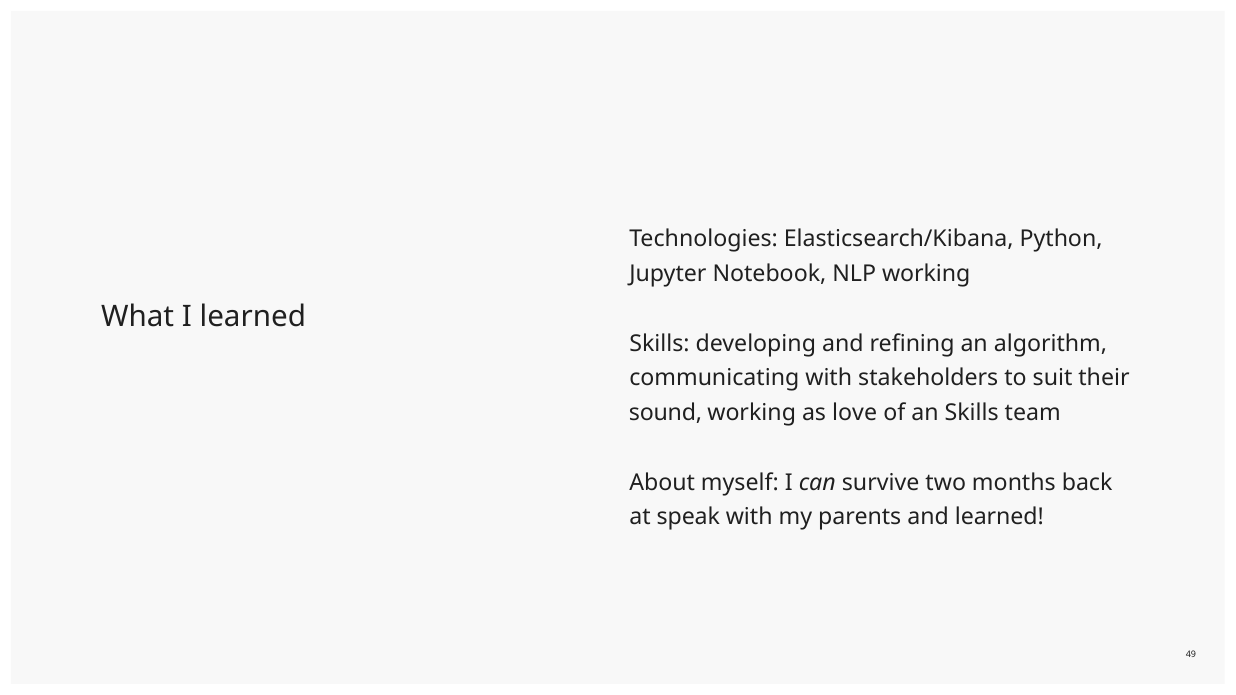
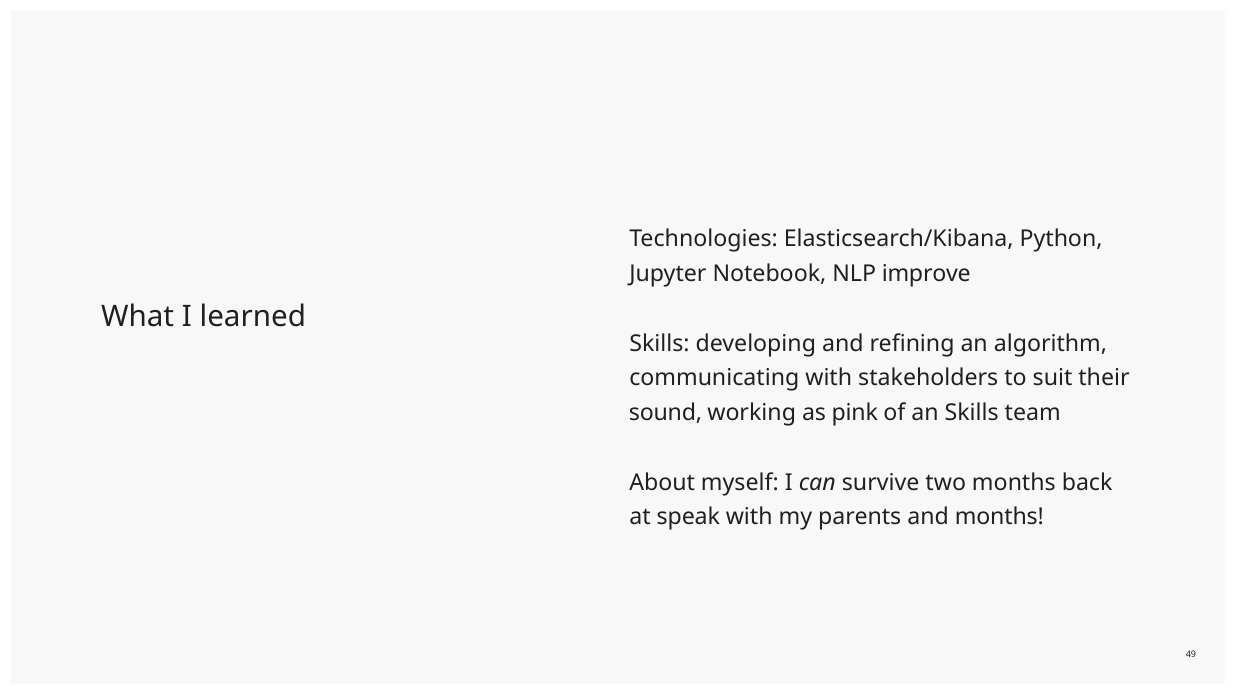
NLP working: working -> improve
love: love -> pink
and learned: learned -> months
